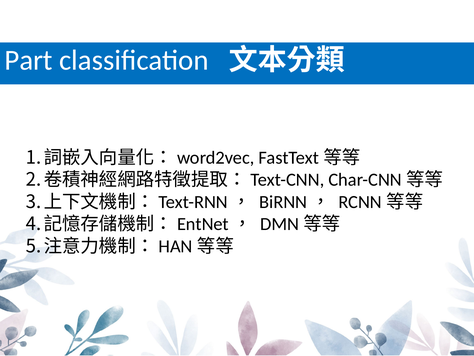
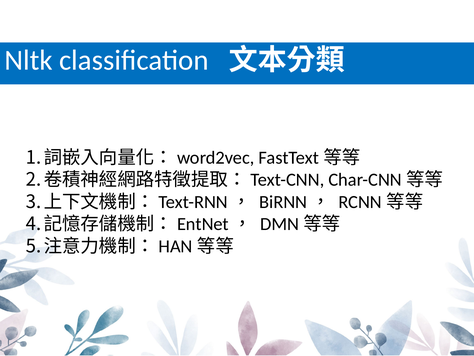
Part: Part -> Nltk
